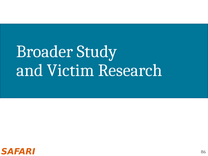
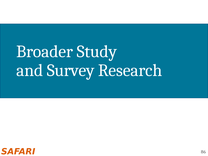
Victim: Victim -> Survey
